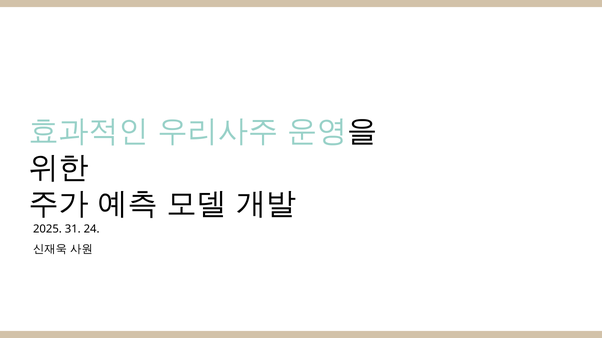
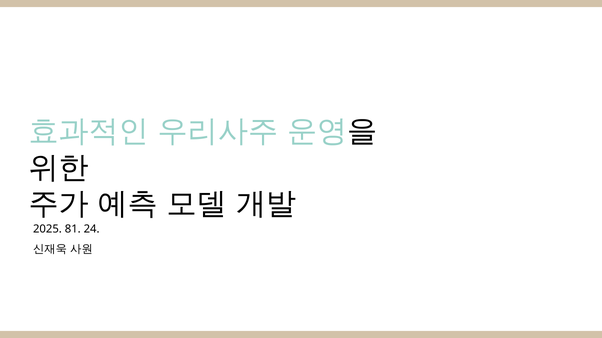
31: 31 -> 81
